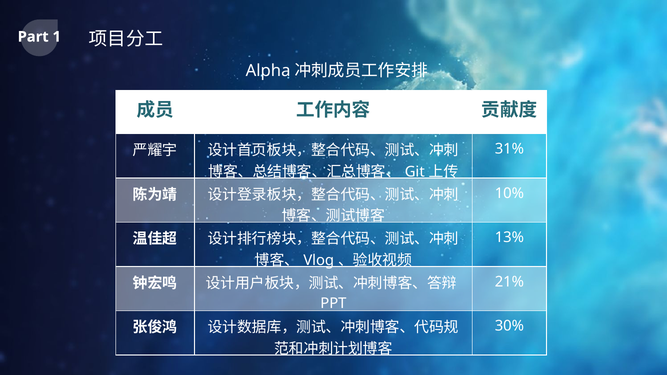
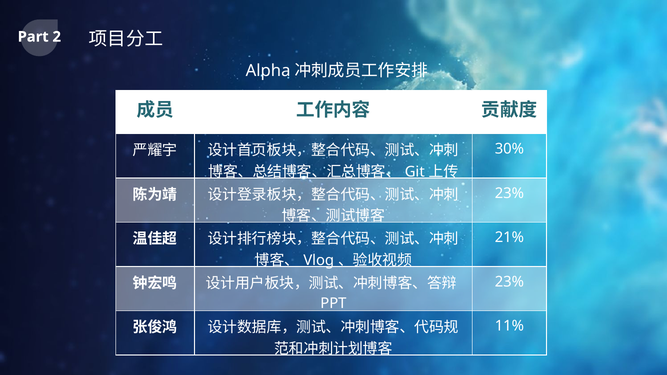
1: 1 -> 2
31%: 31% -> 30%
10% at (509, 193): 10% -> 23%
13%: 13% -> 21%
21% at (509, 282): 21% -> 23%
30%: 30% -> 11%
